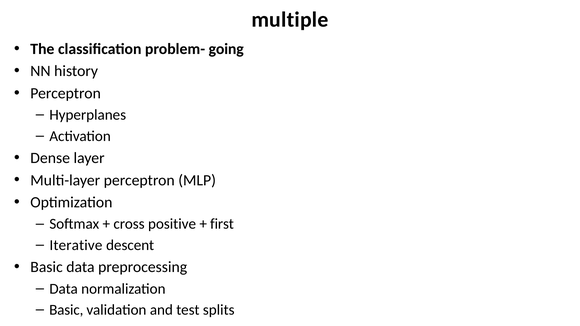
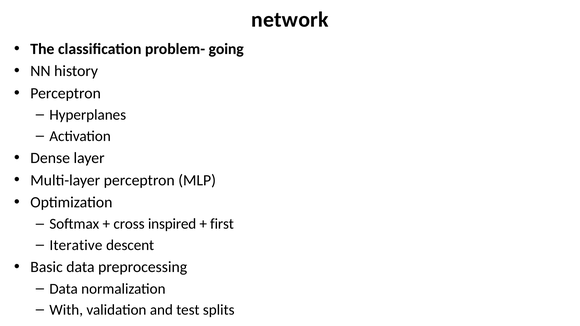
multiple: multiple -> network
positive: positive -> inspired
Basic at (66, 310): Basic -> With
